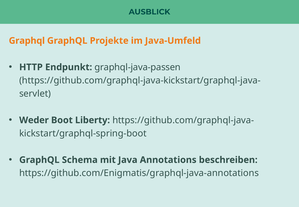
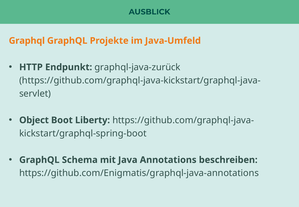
graphql-java-passen: graphql-java-passen -> graphql-java-zurück
Weder: Weder -> Object
